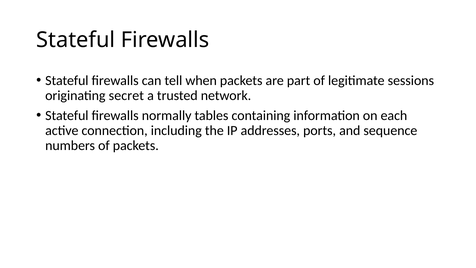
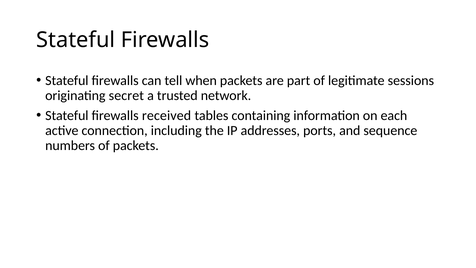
normally: normally -> received
